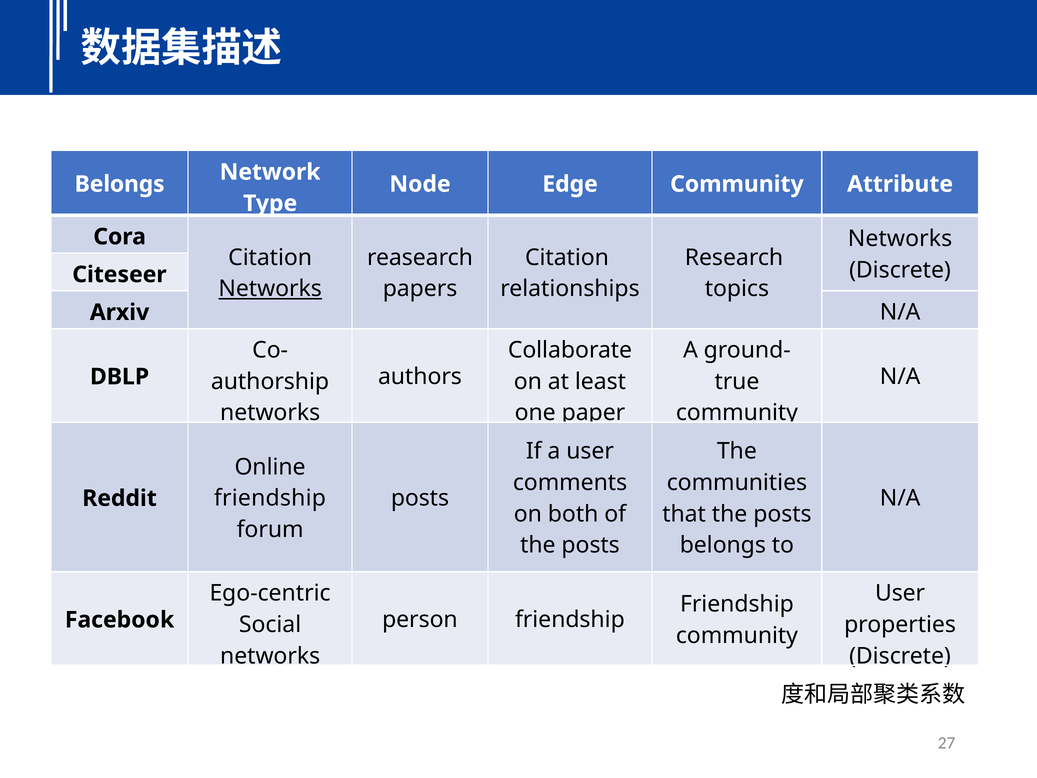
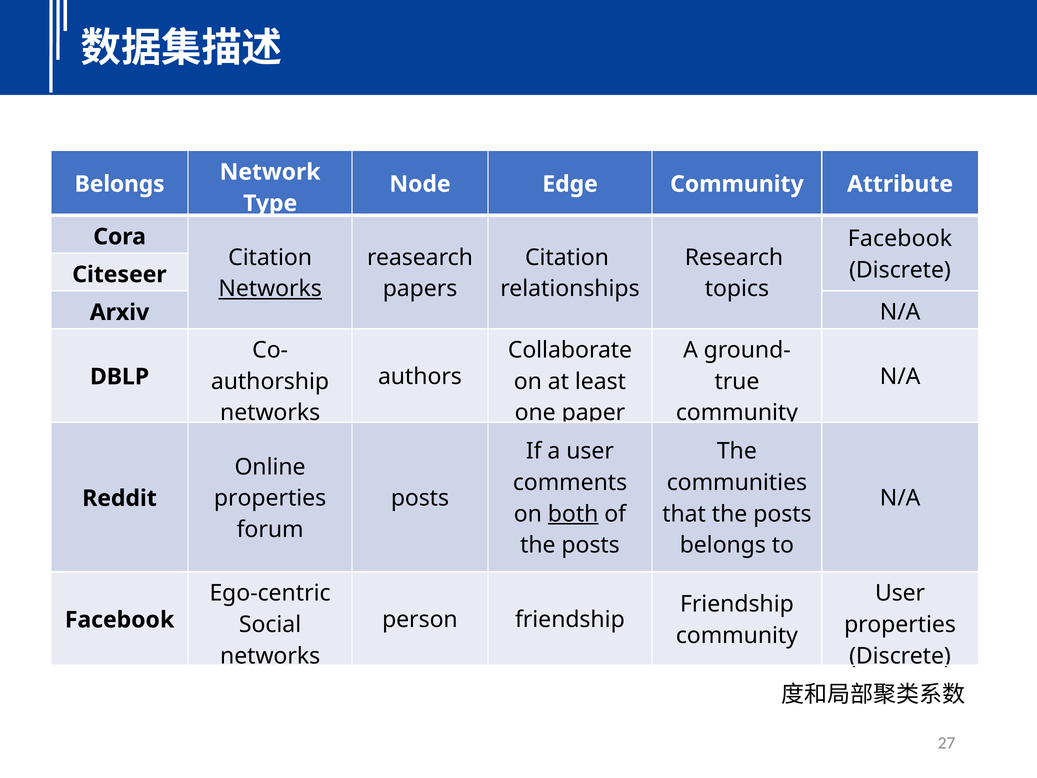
Networks at (900, 239): Networks -> Facebook
friendship at (270, 498): friendship -> properties
both underline: none -> present
